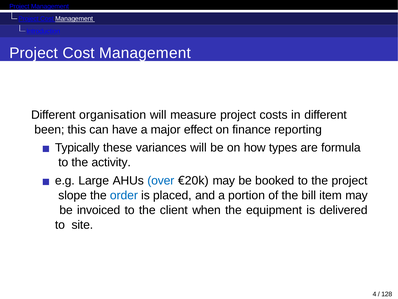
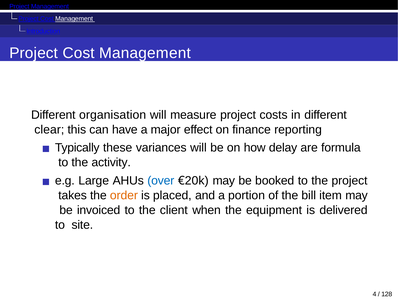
been: been -> clear
types: types -> delay
slope: slope -> takes
order colour: blue -> orange
